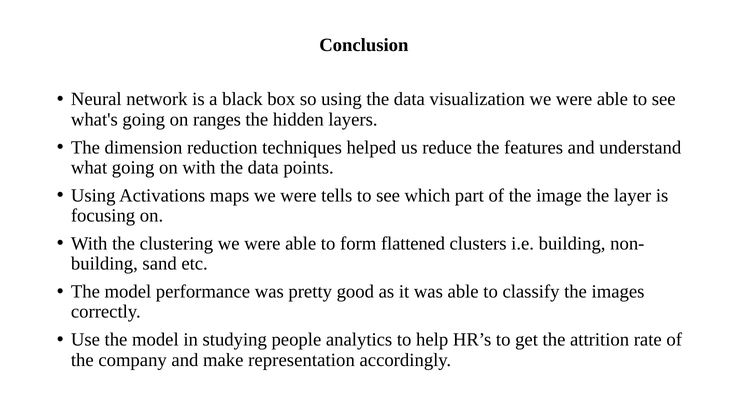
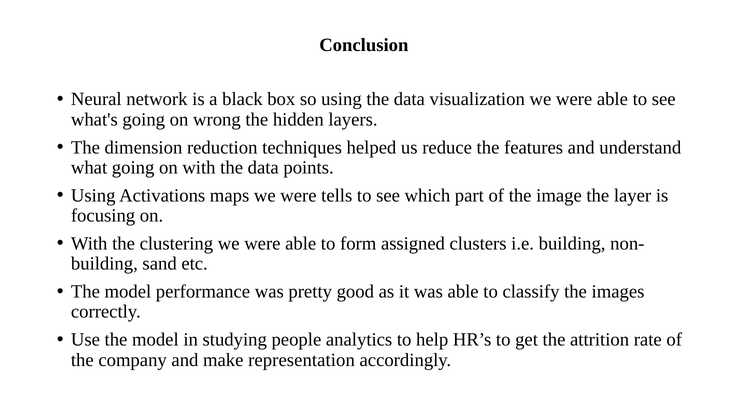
ranges: ranges -> wrong
flattened: flattened -> assigned
